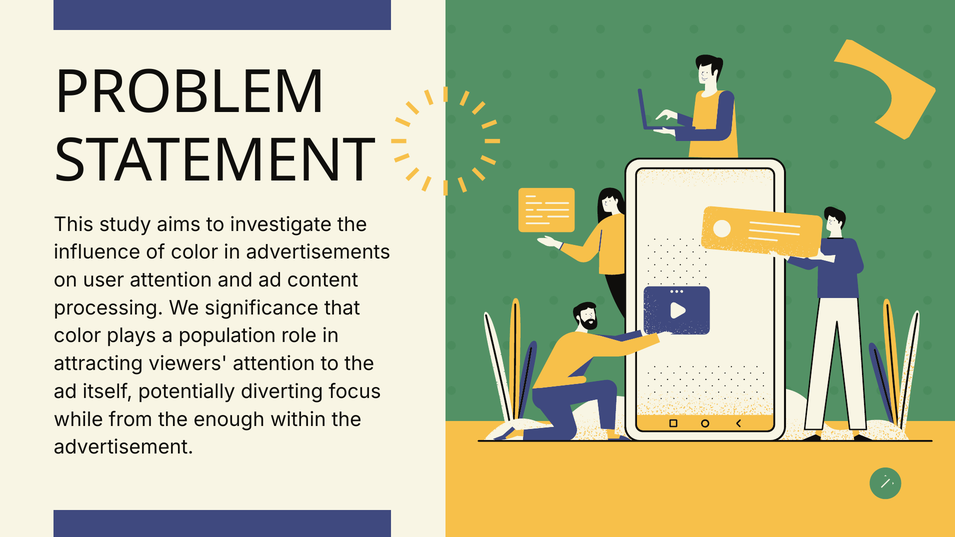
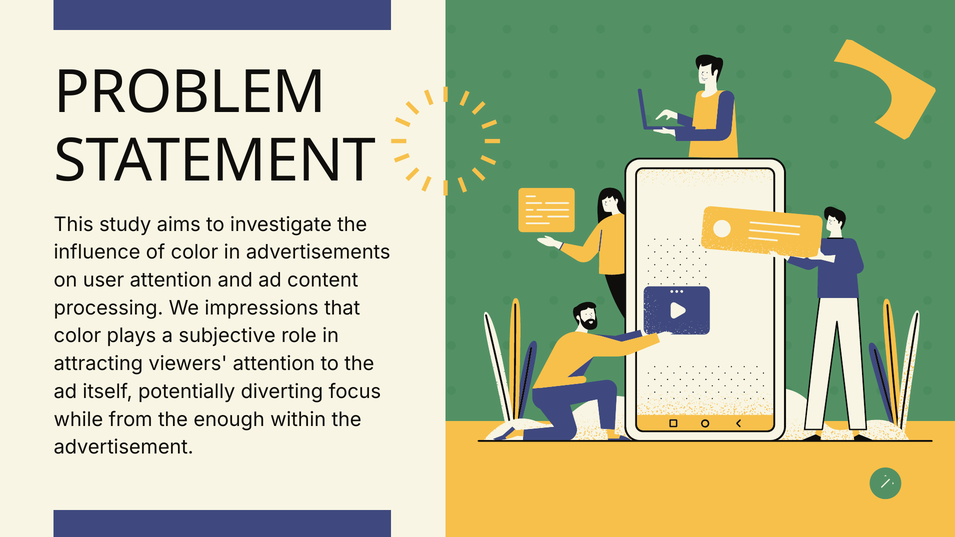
significance: significance -> impressions
population: population -> subjective
